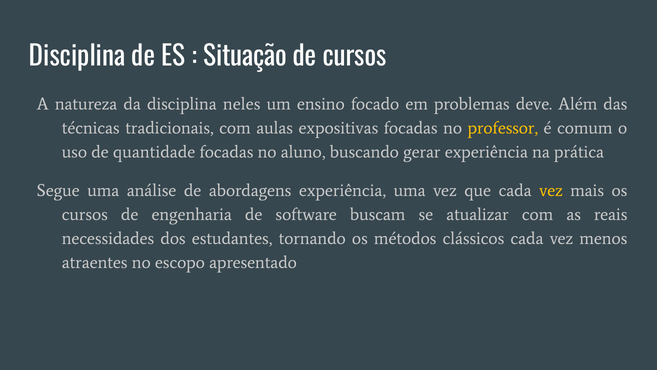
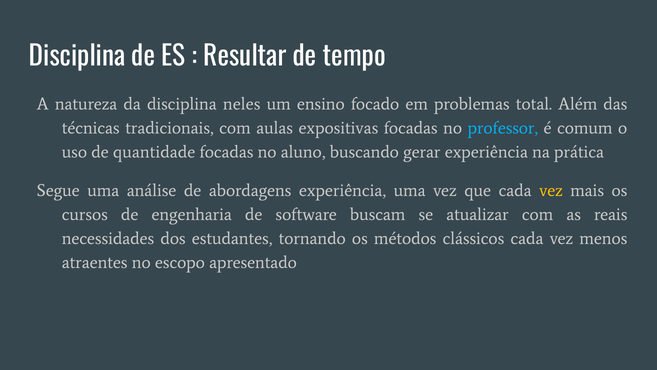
Situação: Situação -> Resultar
de cursos: cursos -> tempo
deve: deve -> total
professor colour: yellow -> light blue
